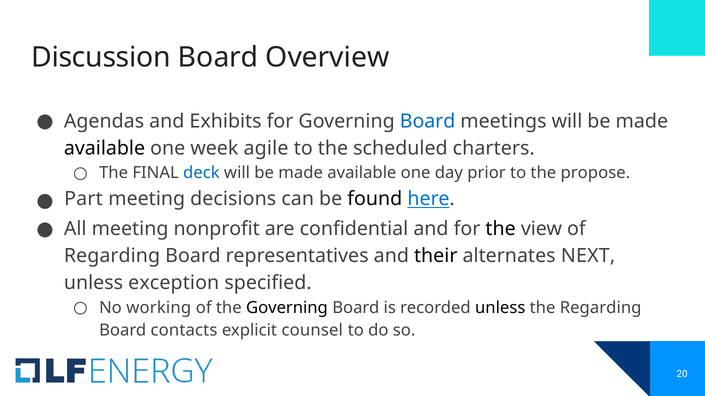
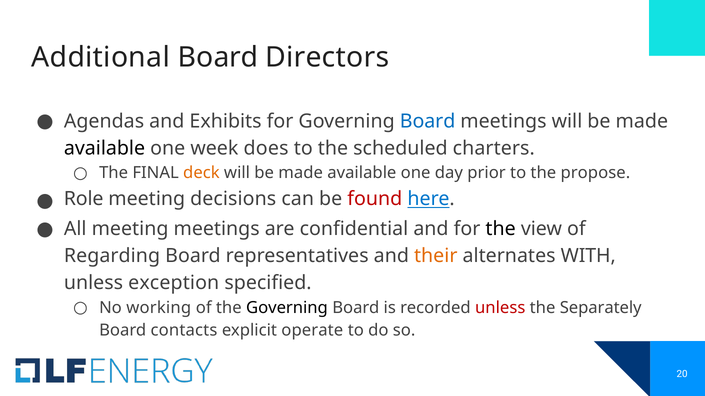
Discussion: Discussion -> Additional
Overview: Overview -> Directors
agile: agile -> does
deck colour: blue -> orange
Part: Part -> Role
found colour: black -> red
meeting nonprofit: nonprofit -> meetings
their colour: black -> orange
NEXT: NEXT -> WITH
unless at (500, 308) colour: black -> red
the Regarding: Regarding -> Separately
counsel: counsel -> operate
